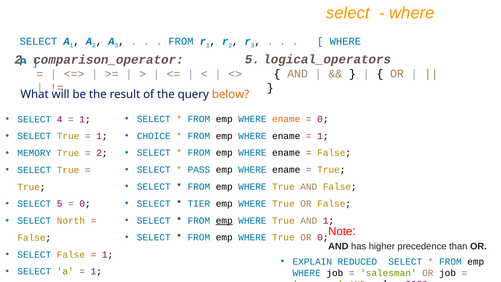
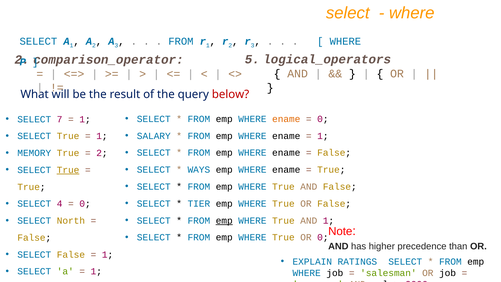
below colour: orange -> red
4: 4 -> 7
CHOICE: CHOICE -> SALARY
PASS: PASS -> WAYS
True at (68, 170) underline: none -> present
SELECT 5: 5 -> 4
REDUCED: REDUCED -> RATINGS
